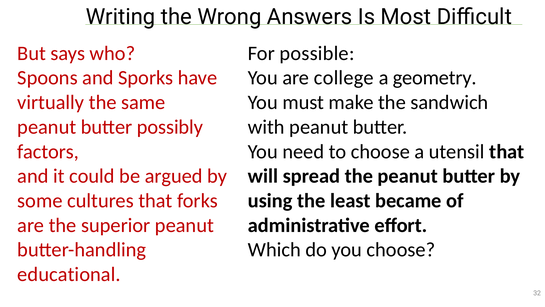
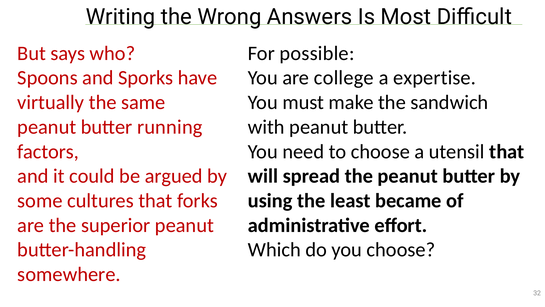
geometry: geometry -> expertise
possibly: possibly -> running
educational: educational -> somewhere
